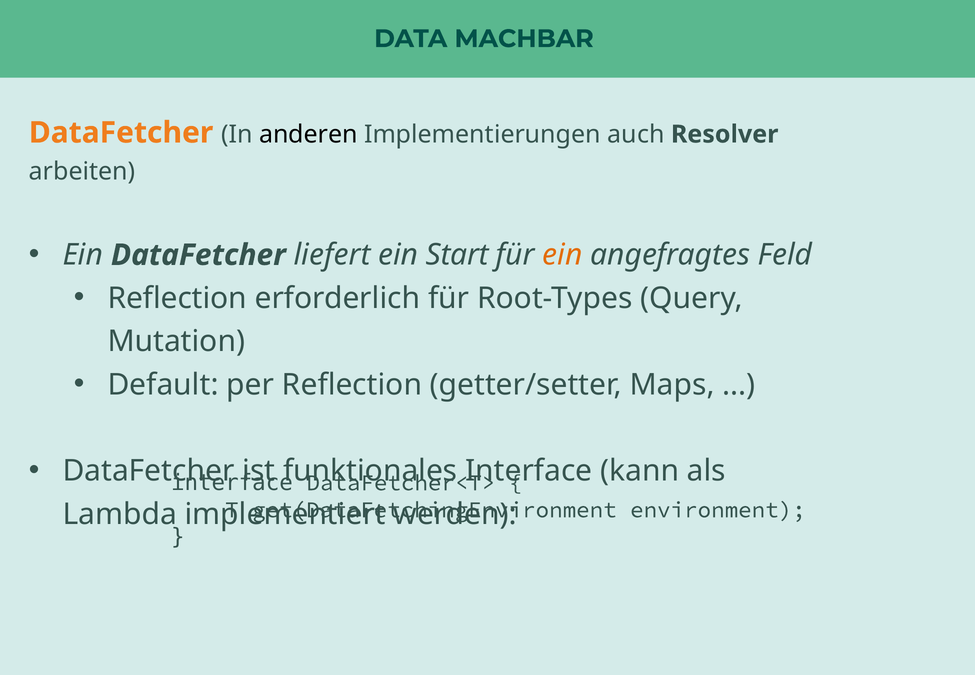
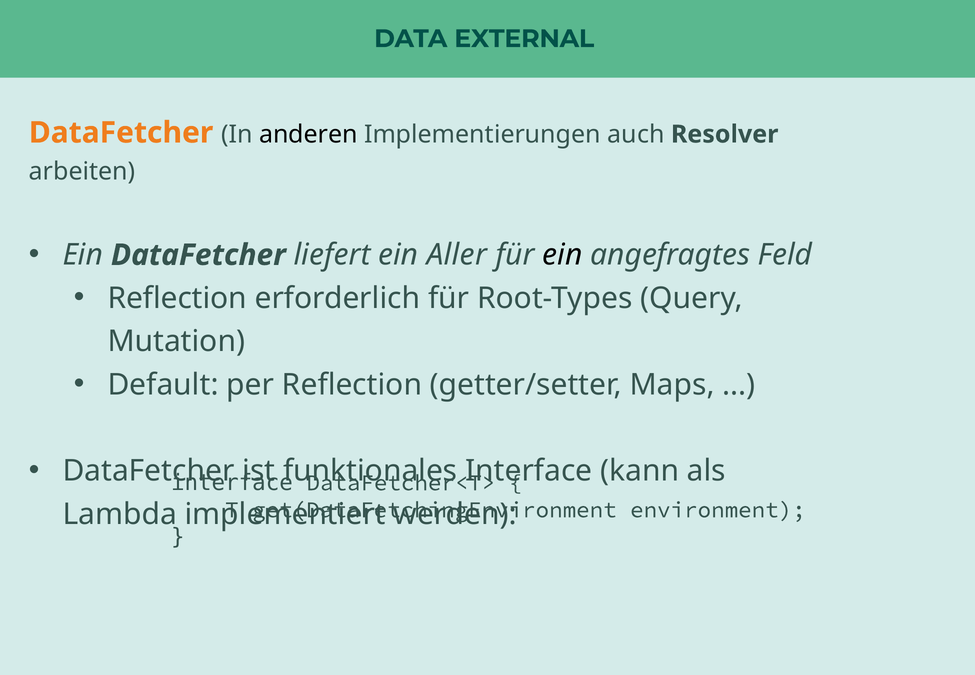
MACHBAR: MACHBAR -> EXTERNAL
Start: Start -> Aller
ein at (562, 255) colour: orange -> black
